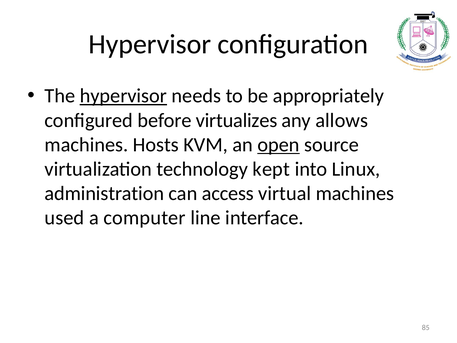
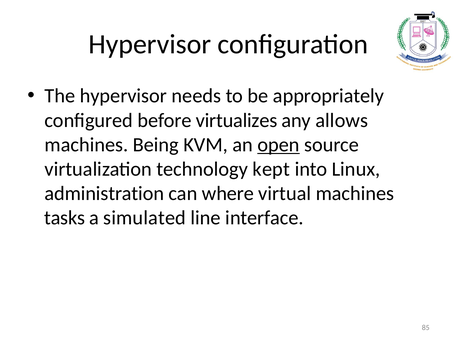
hypervisor at (123, 96) underline: present -> none
Hosts: Hosts -> Being
access: access -> where
used: used -> tasks
computer: computer -> simulated
